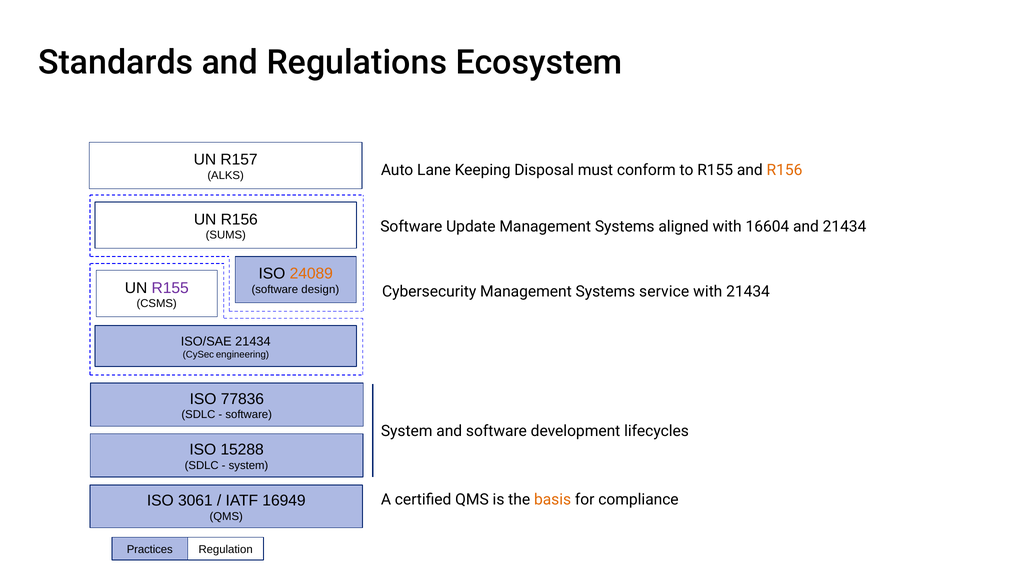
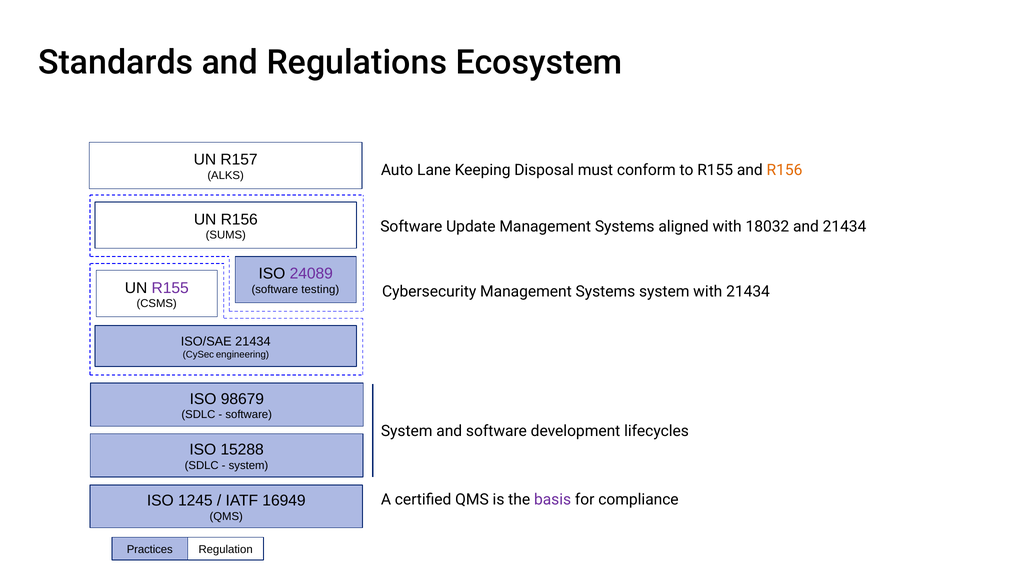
16604: 16604 -> 18032
24089 colour: orange -> purple
design: design -> testing
Systems service: service -> system
77836: 77836 -> 98679
basis colour: orange -> purple
3061: 3061 -> 1245
